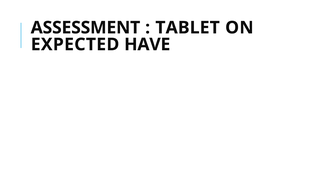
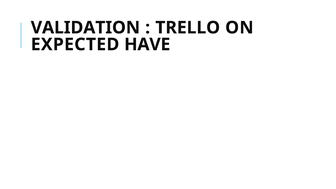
ASSESSMENT: ASSESSMENT -> VALIDATION
TABLET: TABLET -> TRELLO
